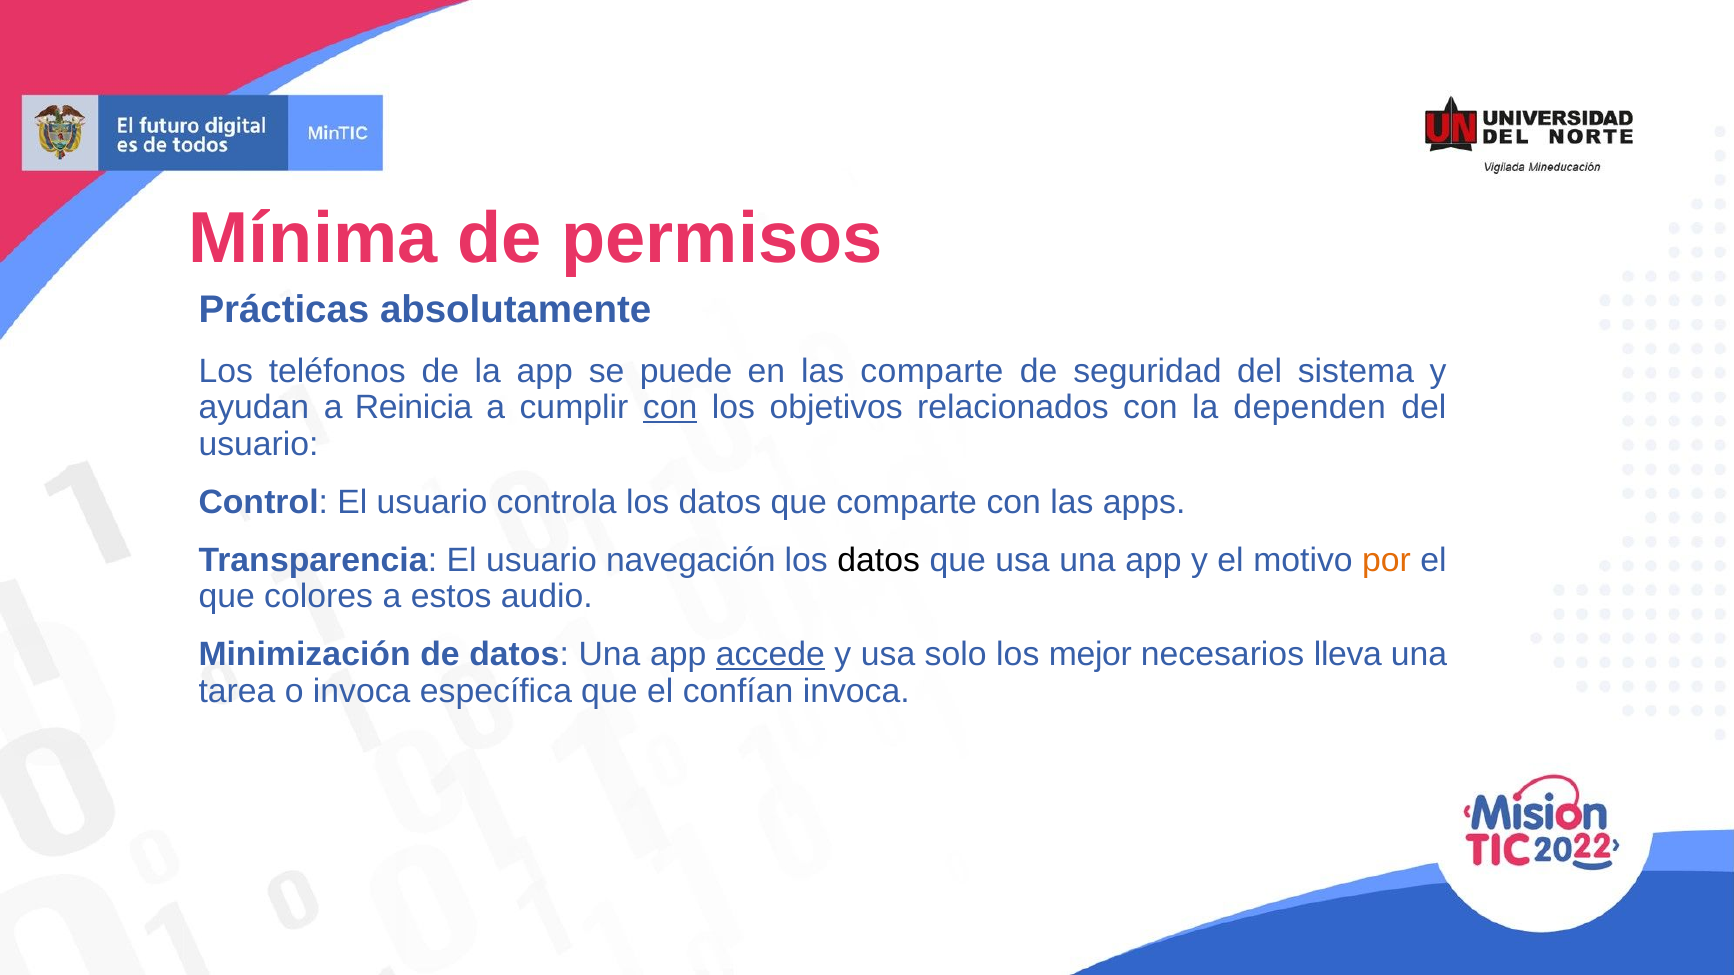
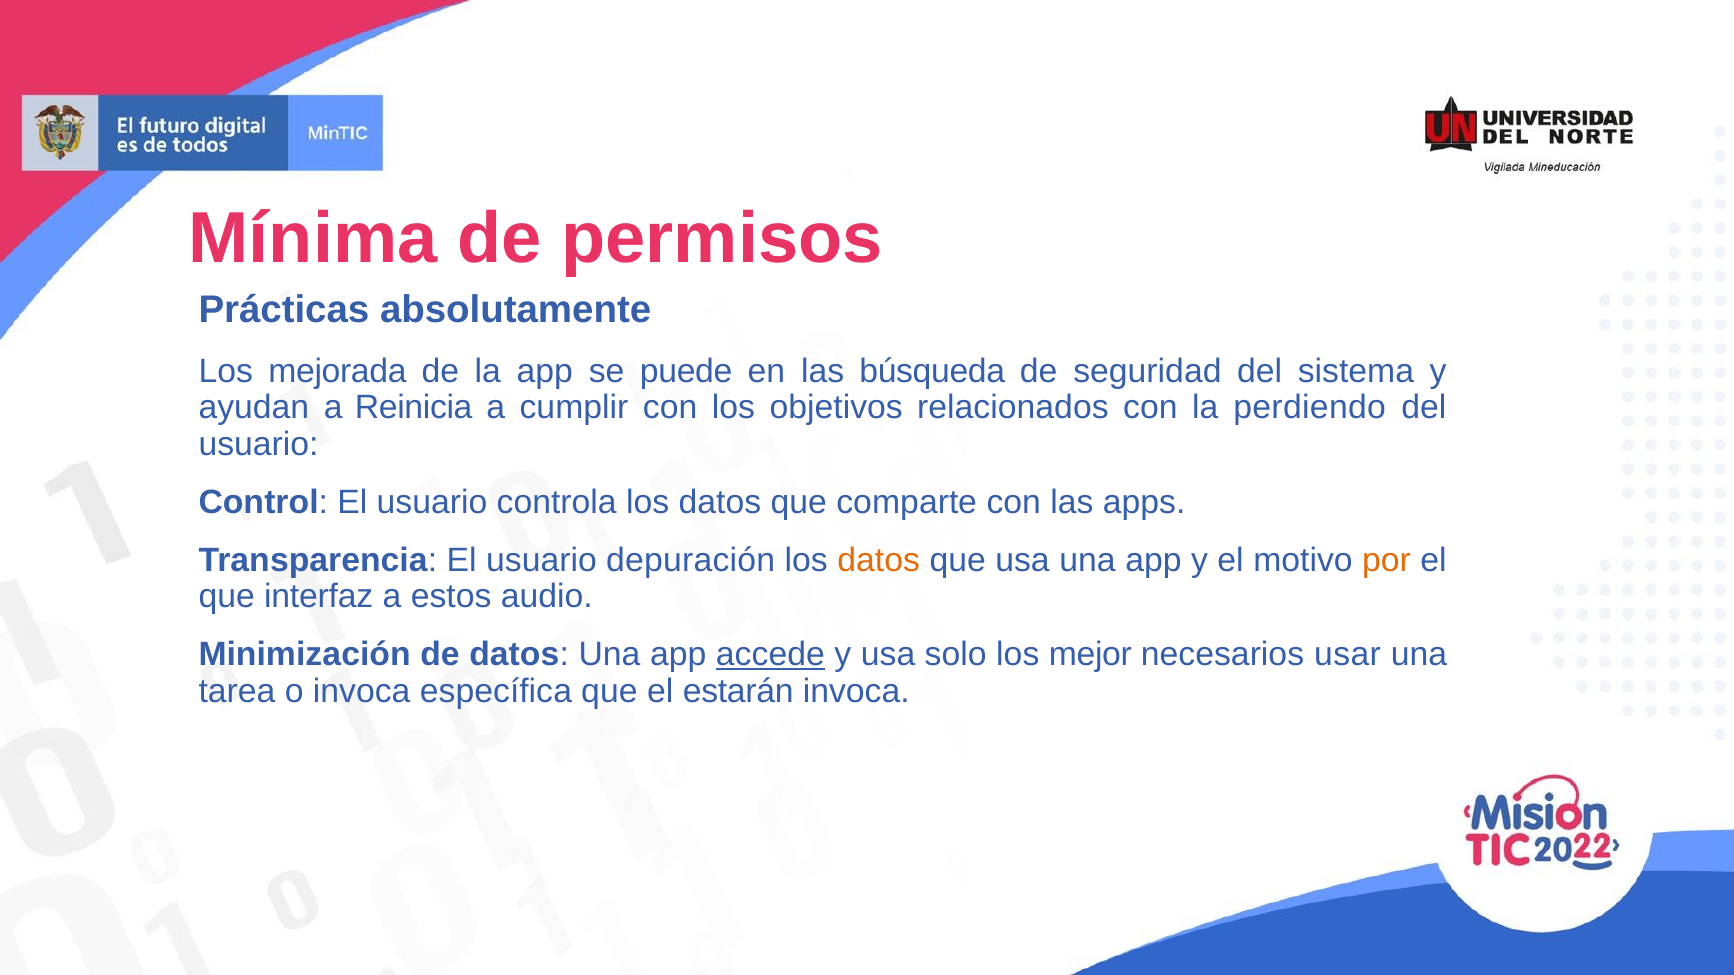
teléfonos: teléfonos -> mejorada
las comparte: comparte -> búsqueda
con at (670, 408) underline: present -> none
dependen: dependen -> perdiendo
navegación: navegación -> depuración
datos at (879, 560) colour: black -> orange
colores: colores -> interfaz
lleva: lleva -> usar
confían: confían -> estarán
